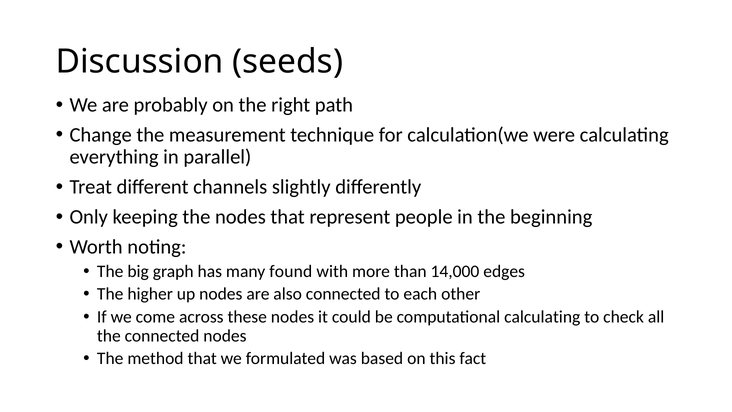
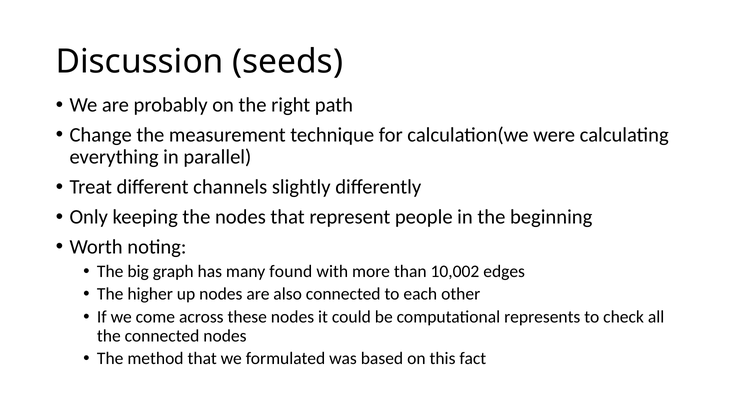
14,000: 14,000 -> 10,002
computational calculating: calculating -> represents
